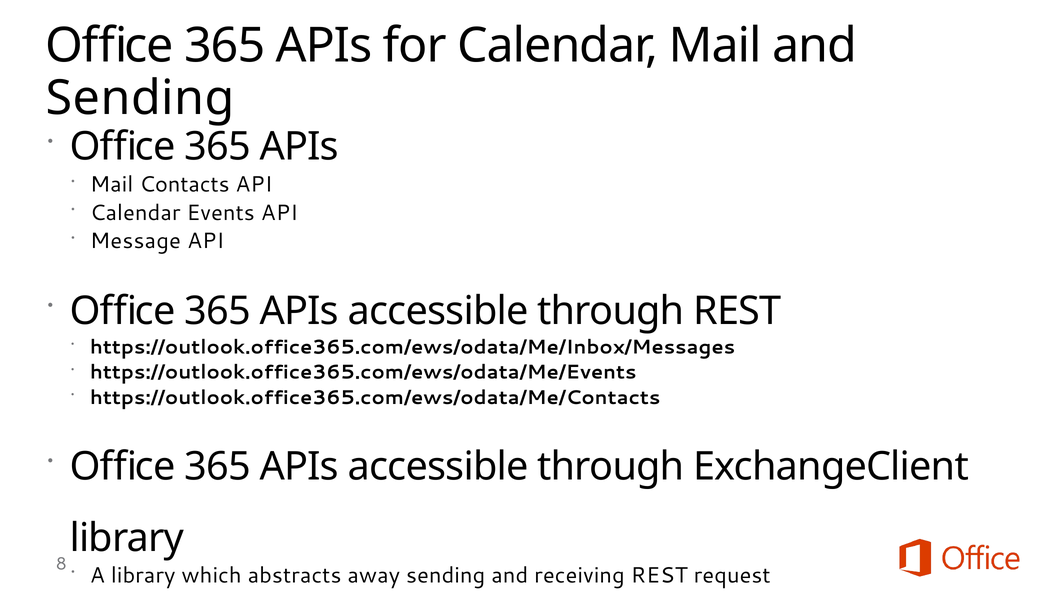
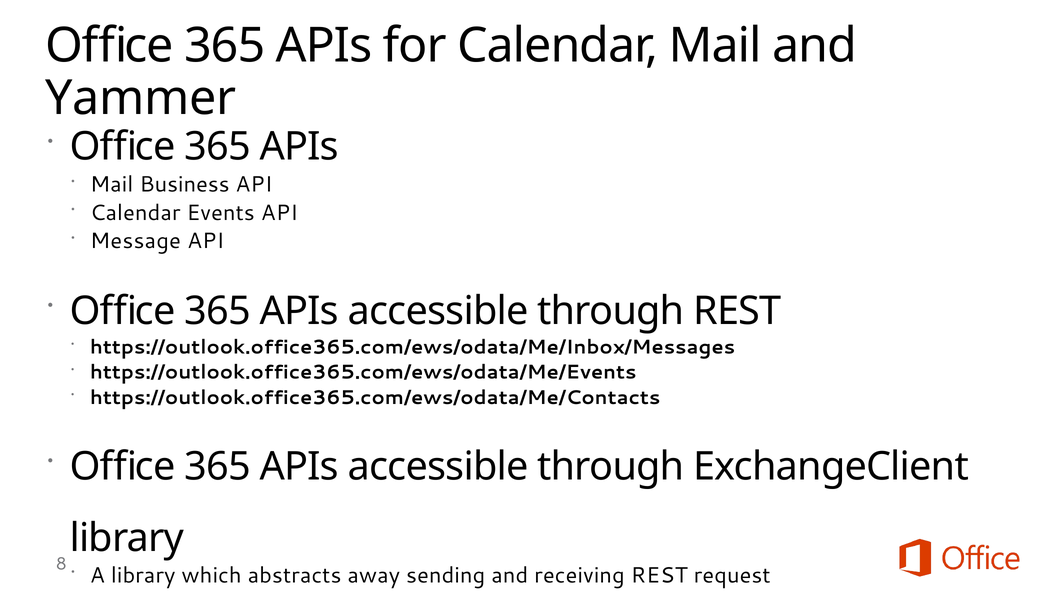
Sending at (140, 98): Sending -> Yammer
Contacts: Contacts -> Business
